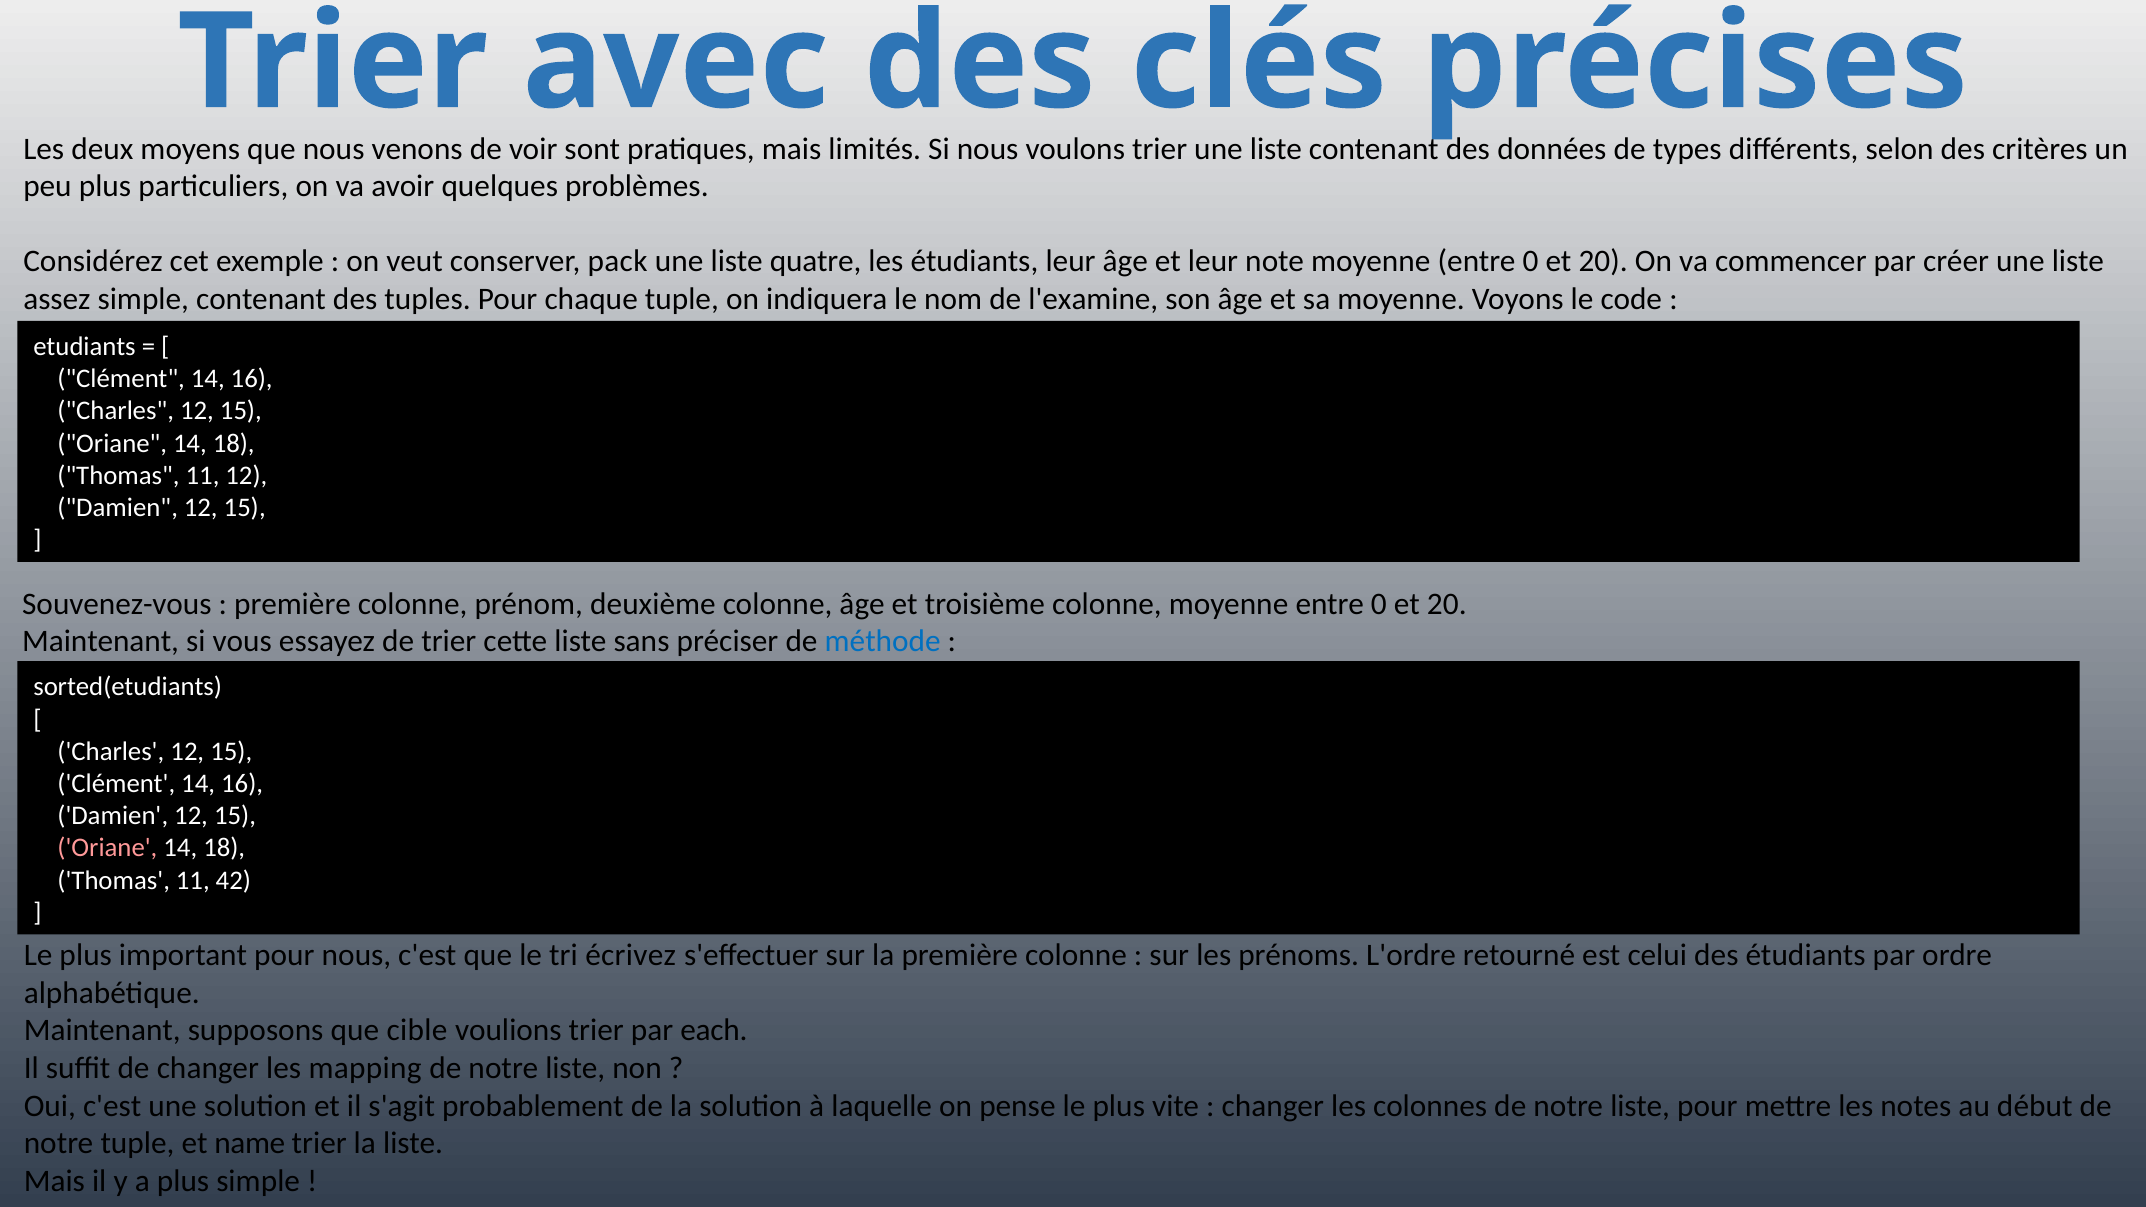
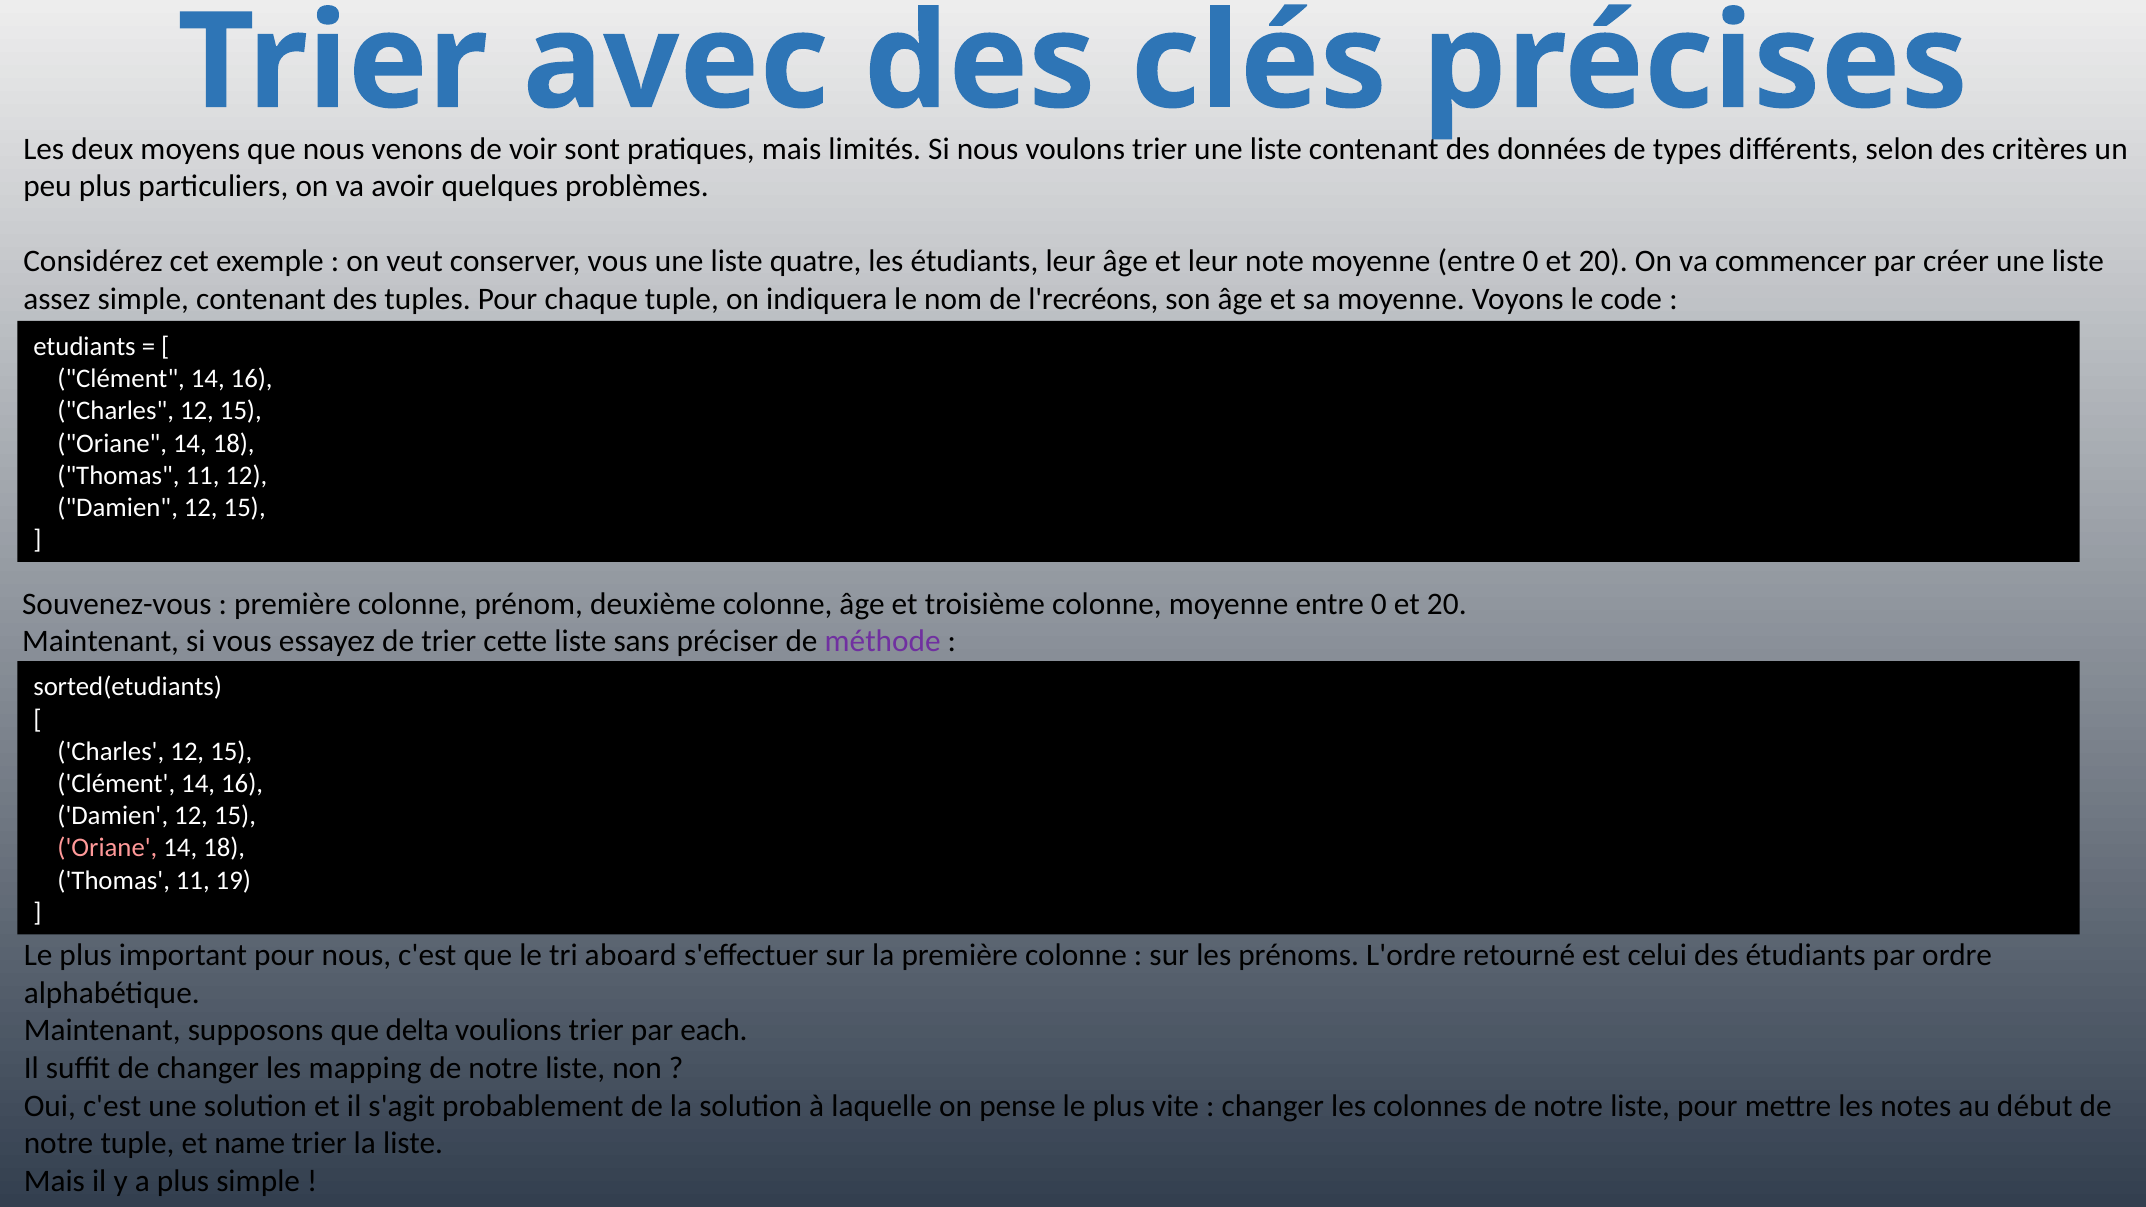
conserver pack: pack -> vous
l'examine: l'examine -> l'recréons
méthode colour: blue -> purple
42: 42 -> 19
écrivez: écrivez -> aboard
cible: cible -> delta
